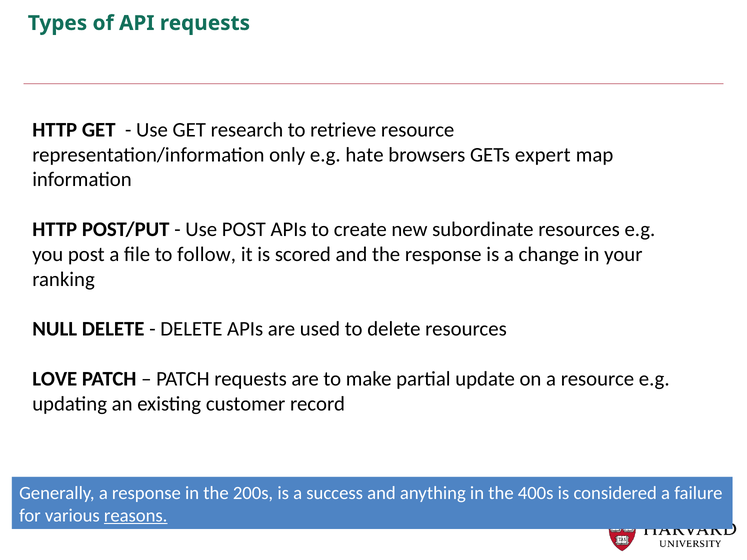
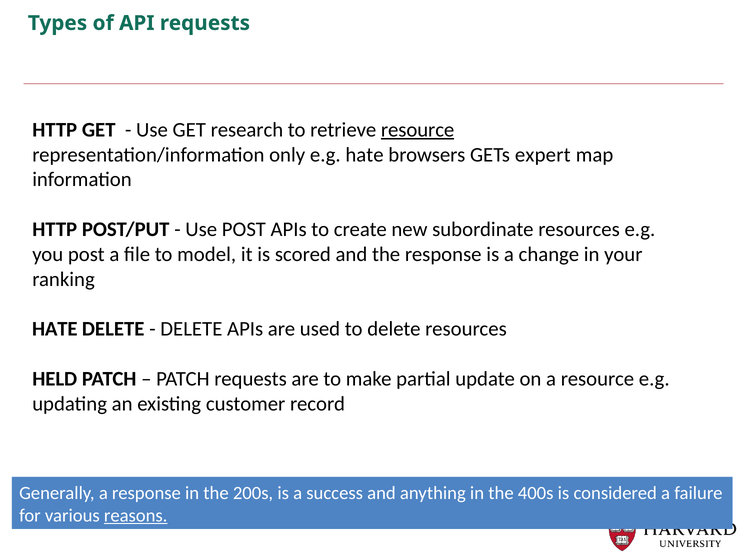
resource at (418, 130) underline: none -> present
follow: follow -> model
NULL at (55, 329): NULL -> HATE
LOVE: LOVE -> HELD
